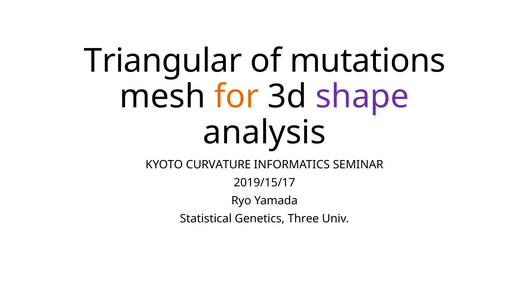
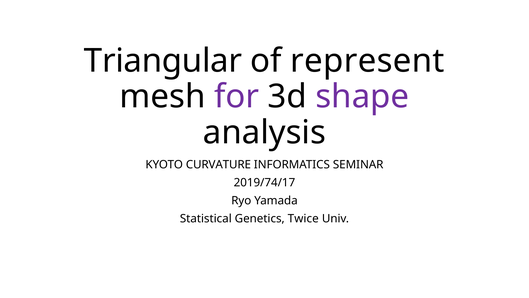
mutations: mutations -> represent
for colour: orange -> purple
2019/15/17: 2019/15/17 -> 2019/74/17
Three: Three -> Twice
